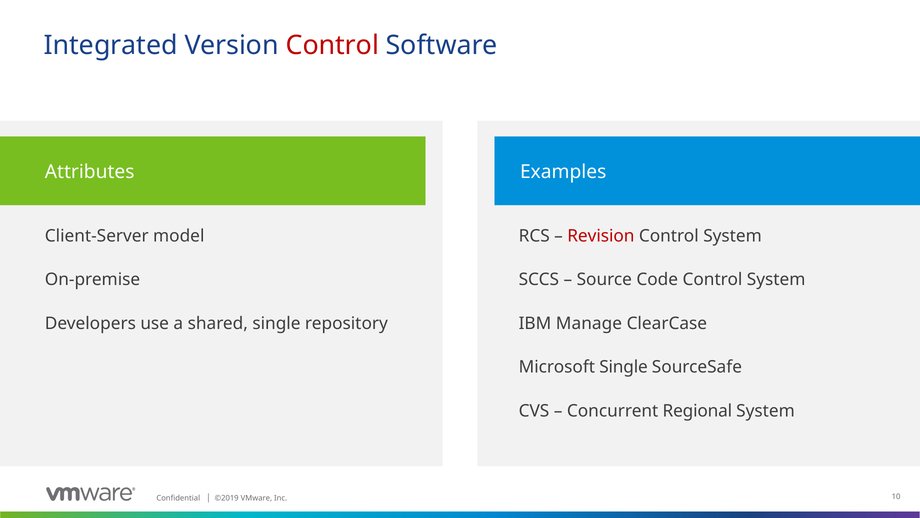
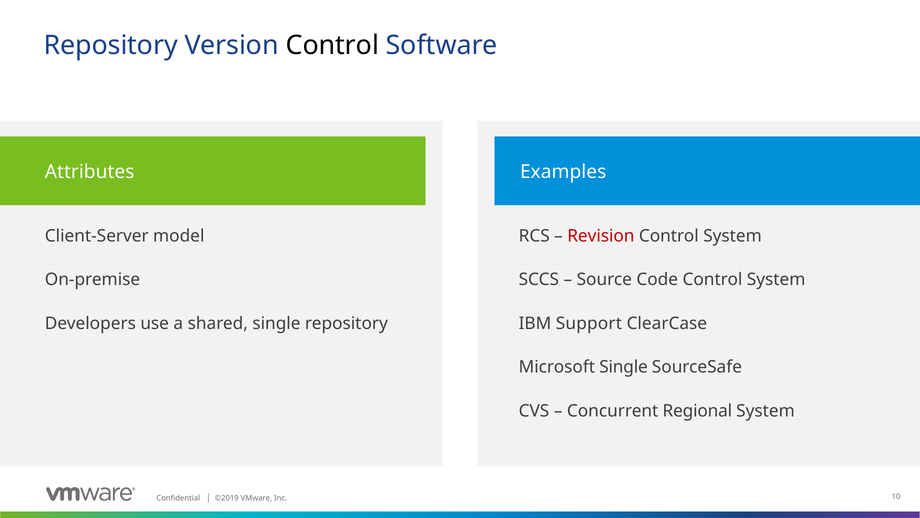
Integrated at (111, 45): Integrated -> Repository
Control at (332, 45) colour: red -> black
Manage: Manage -> Support
